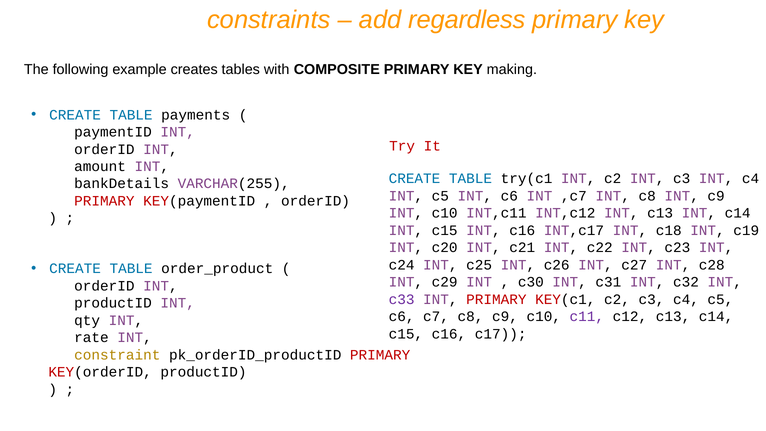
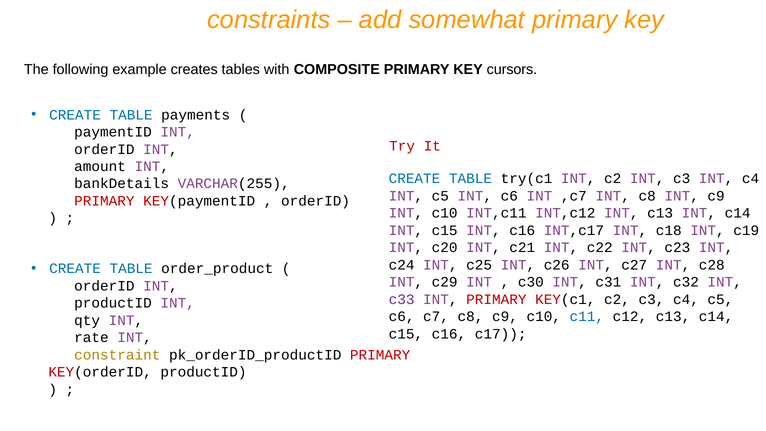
regardless: regardless -> somewhat
making: making -> cursors
c11 colour: purple -> blue
